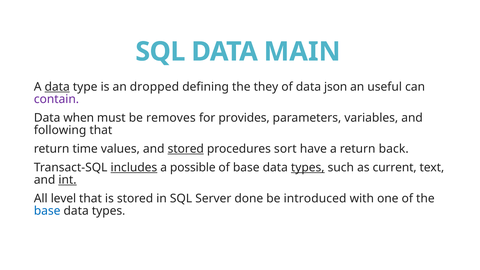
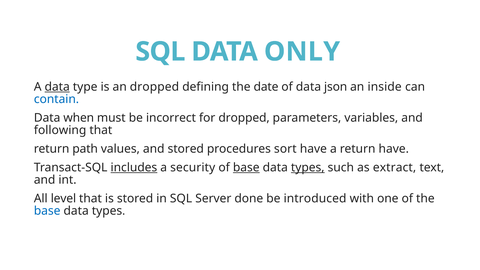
MAIN: MAIN -> ONLY
they: they -> date
useful: useful -> inside
contain colour: purple -> blue
removes: removes -> incorrect
for provides: provides -> dropped
time: time -> path
stored at (186, 149) underline: present -> none
return back: back -> have
possible: possible -> security
base at (246, 168) underline: none -> present
current: current -> extract
int underline: present -> none
